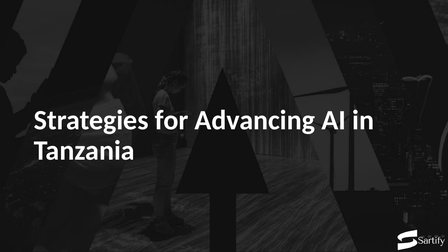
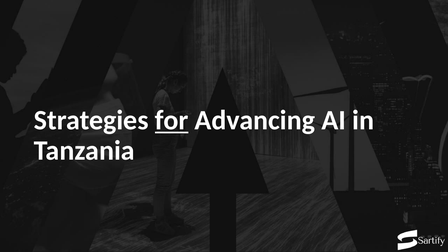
for underline: none -> present
